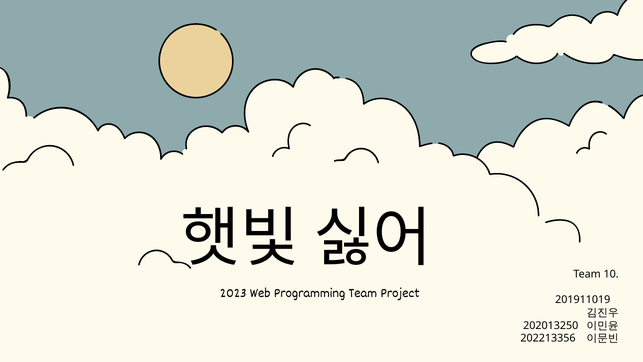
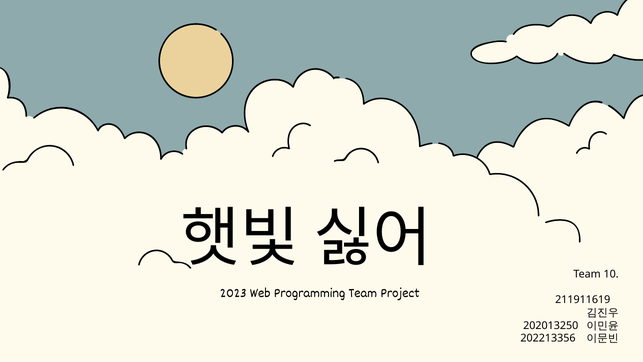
201911019: 201911019 -> 211911619
